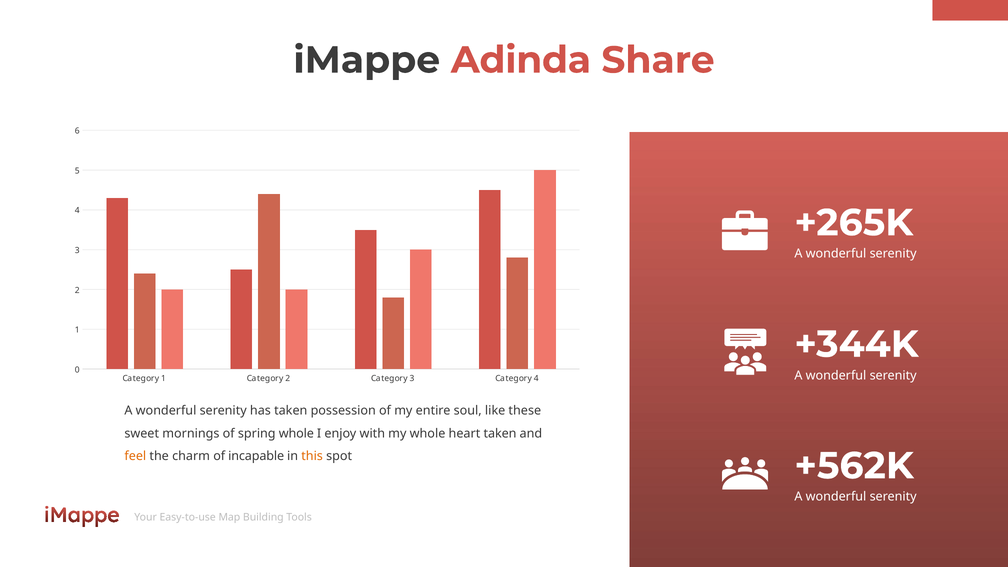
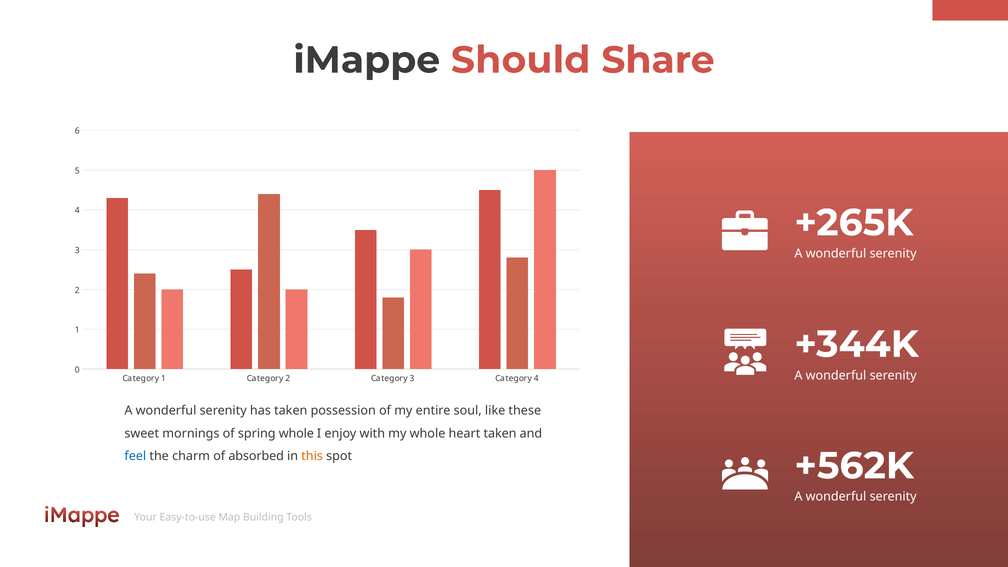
Adinda: Adinda -> Should
feel colour: orange -> blue
incapable: incapable -> absorbed
